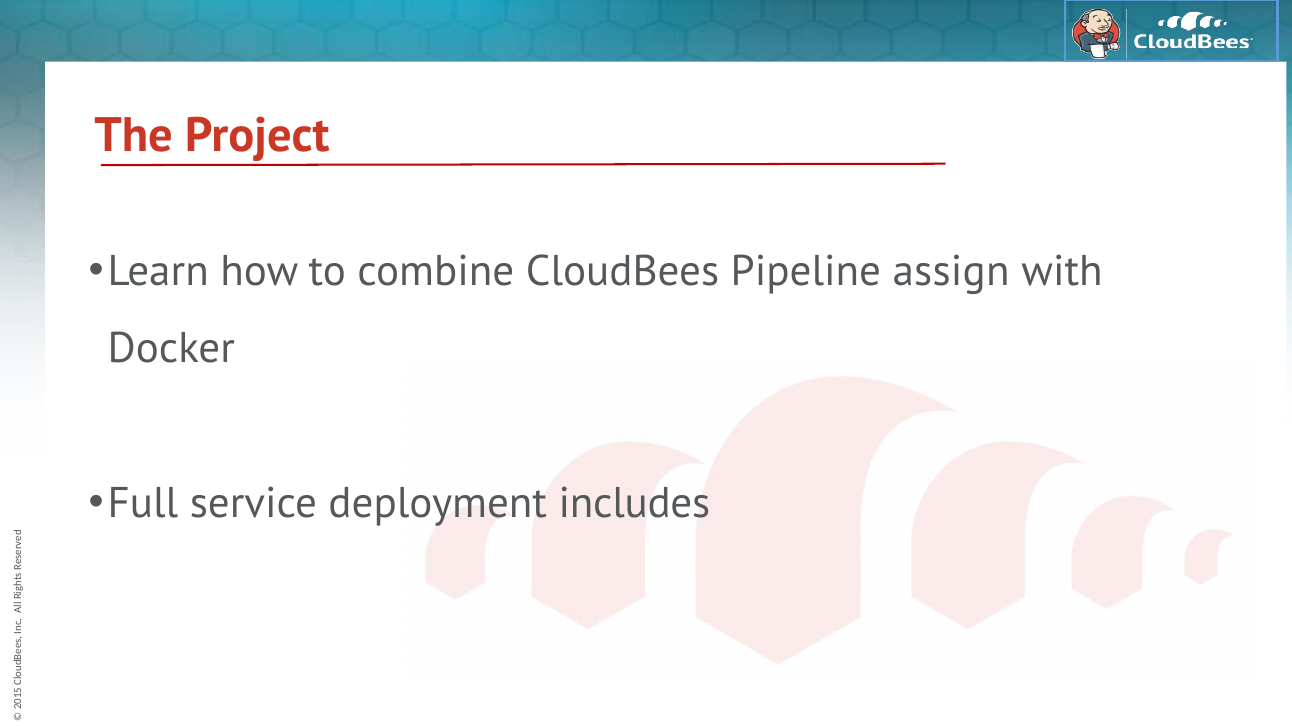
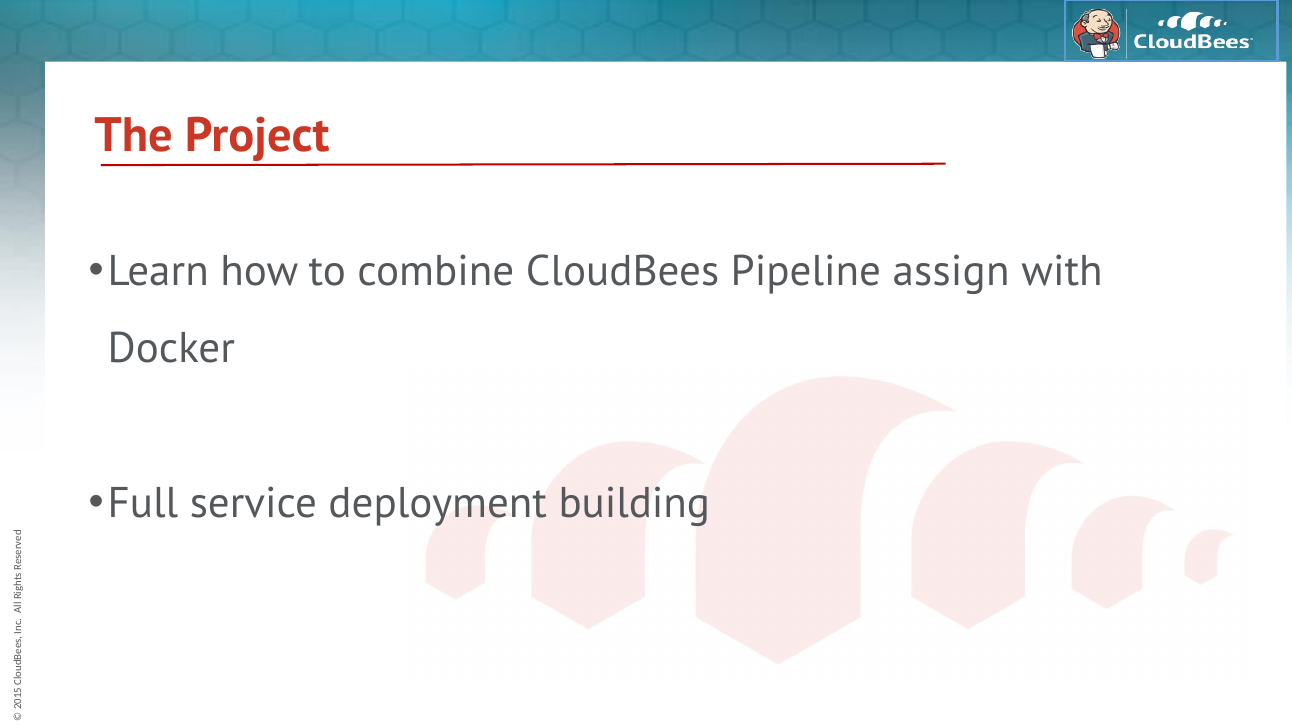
includes: includes -> building
